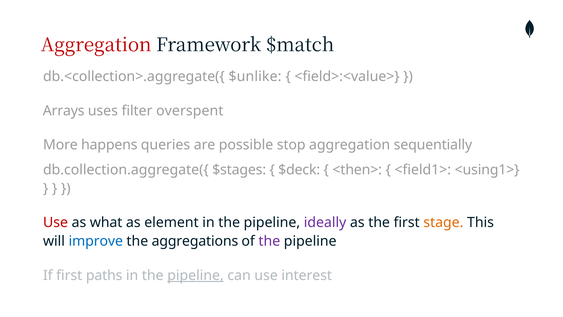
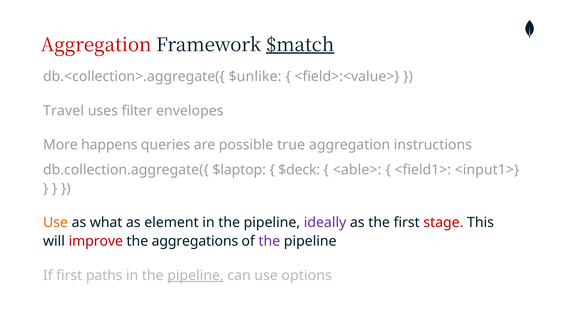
$match underline: none -> present
Arrays: Arrays -> Travel
overspent: overspent -> envelopes
stop: stop -> true
sequentially: sequentially -> instructions
$stages: $stages -> $laptop
<then>: <then> -> <able>
<using1>: <using1> -> <input1>
Use at (55, 222) colour: red -> orange
stage colour: orange -> red
improve colour: blue -> red
interest: interest -> options
